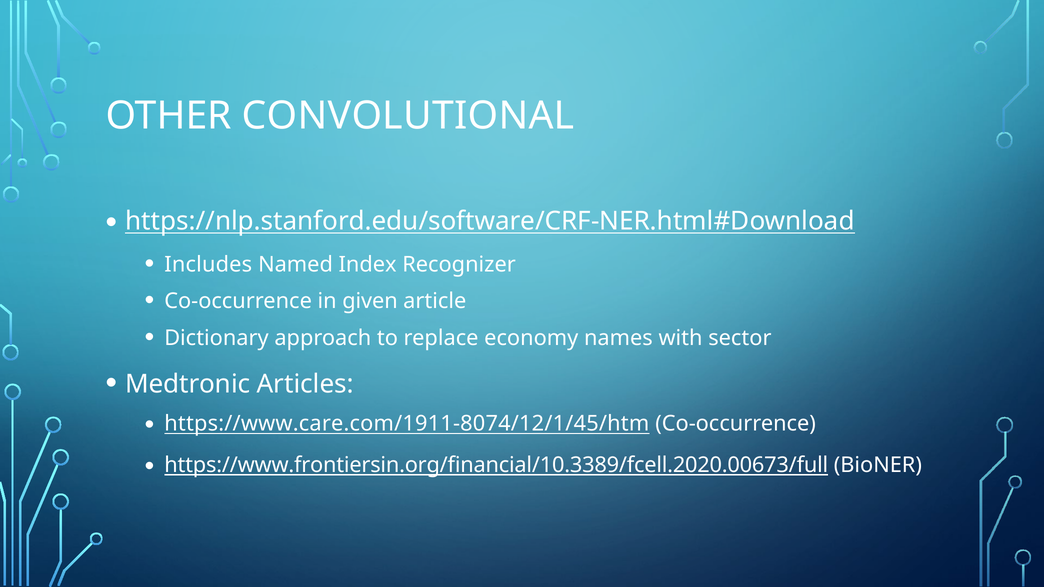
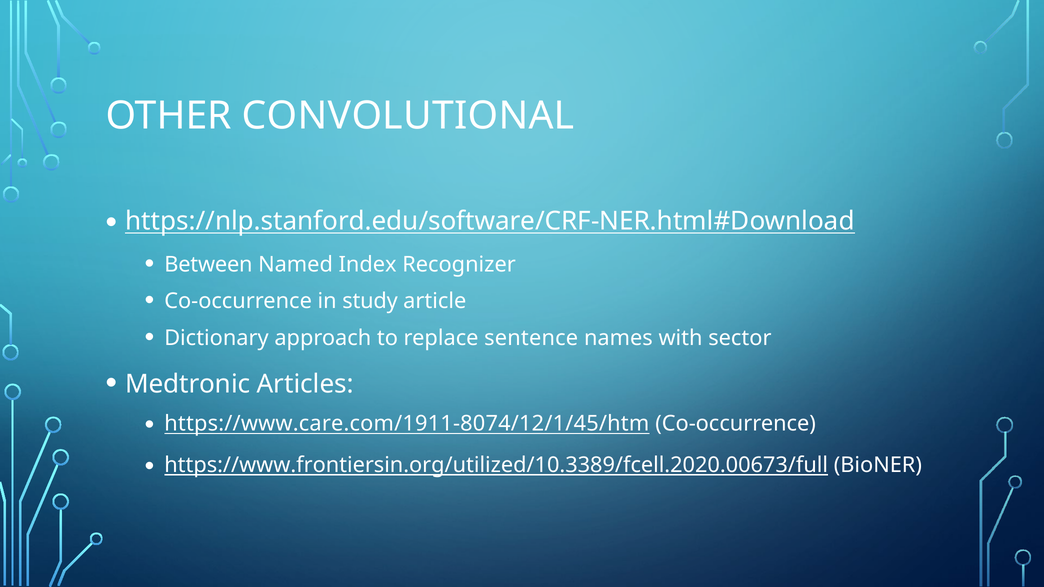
Includes: Includes -> Between
given: given -> study
economy: economy -> sentence
https://www.frontiersin.org/financial/10.3389/fcell.2020.00673/full: https://www.frontiersin.org/financial/10.3389/fcell.2020.00673/full -> https://www.frontiersin.org/utilized/10.3389/fcell.2020.00673/full
